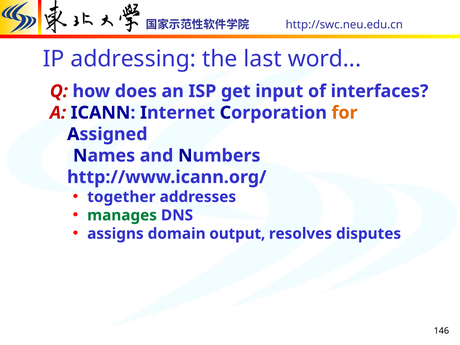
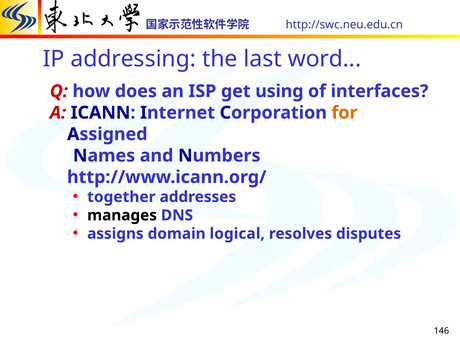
input: input -> using
manages colour: green -> black
output: output -> logical
